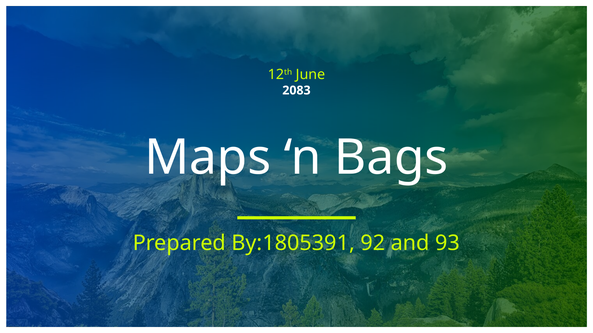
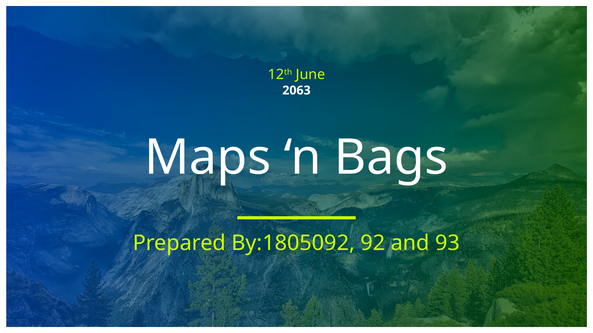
2083: 2083 -> 2063
By:1805391: By:1805391 -> By:1805092
